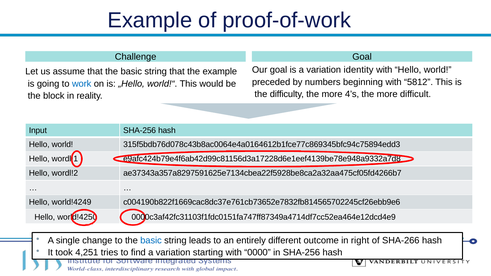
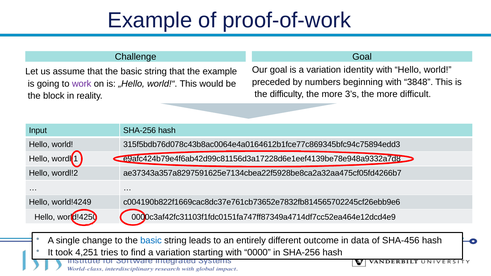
5812: 5812 -> 3848
work colour: blue -> purple
4’s: 4’s -> 3’s
right: right -> data
SHA-266: SHA-266 -> SHA-456
